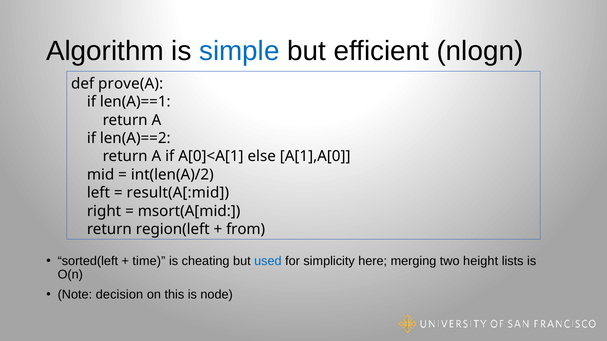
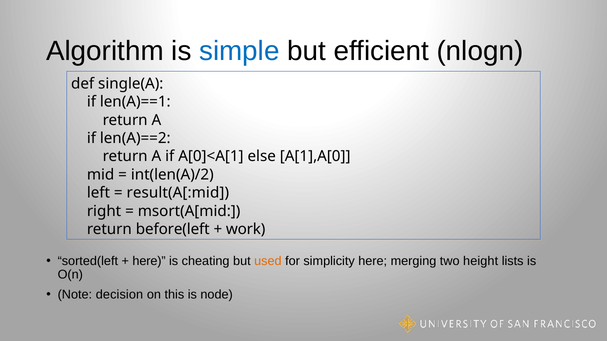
prove(A: prove(A -> single(A
region(left: region(left -> before(left
from: from -> work
time at (149, 261): time -> here
used colour: blue -> orange
